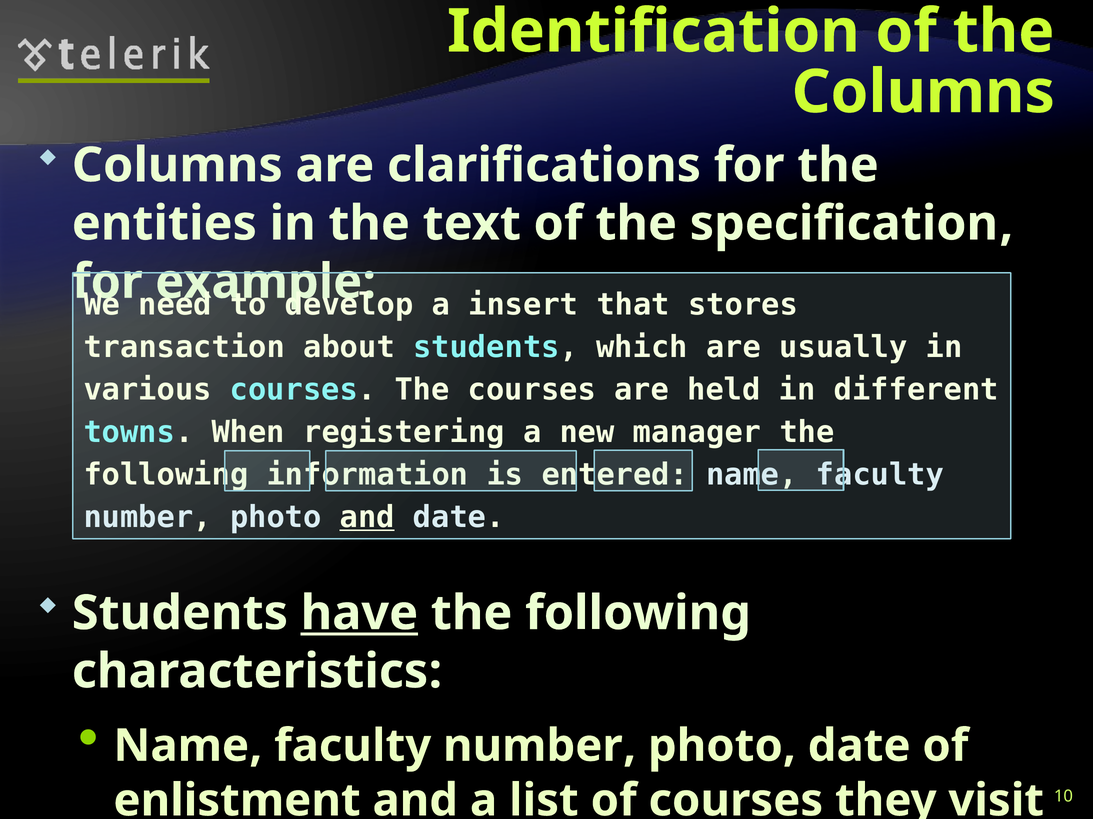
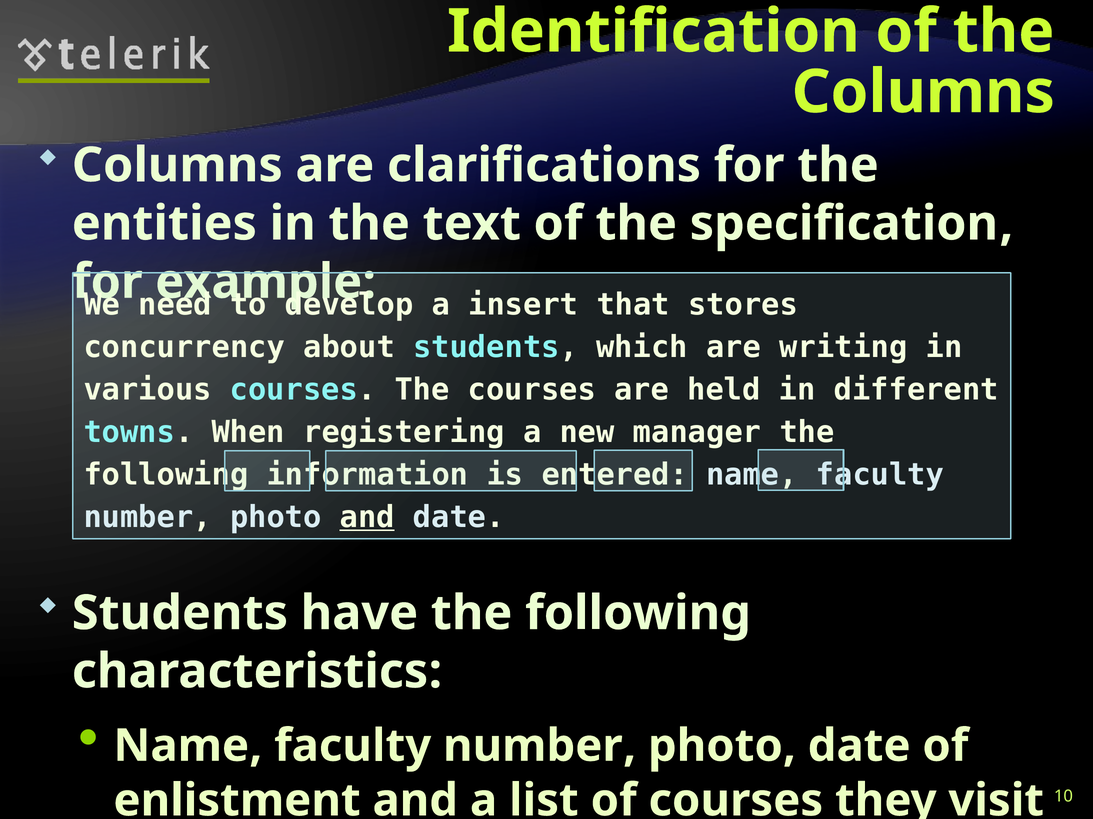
transaction: transaction -> concurrency
usually: usually -> writing
have underline: present -> none
